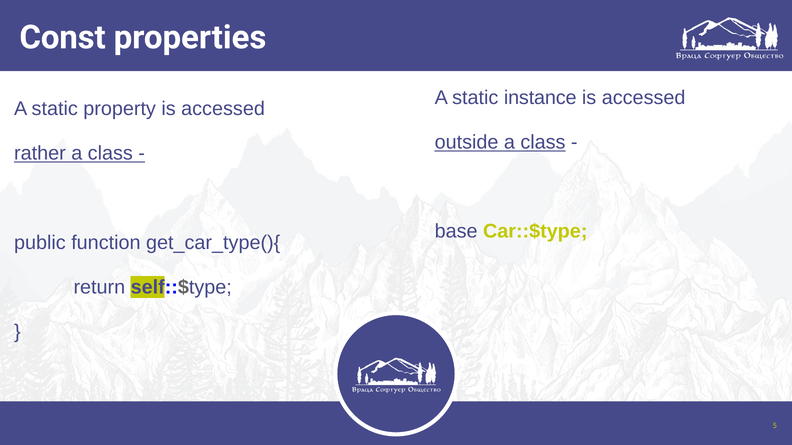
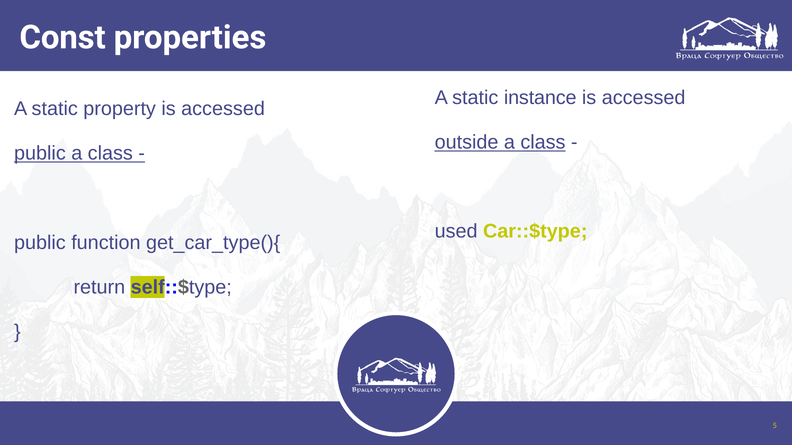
rather at (40, 154): rather -> public
base: base -> used
